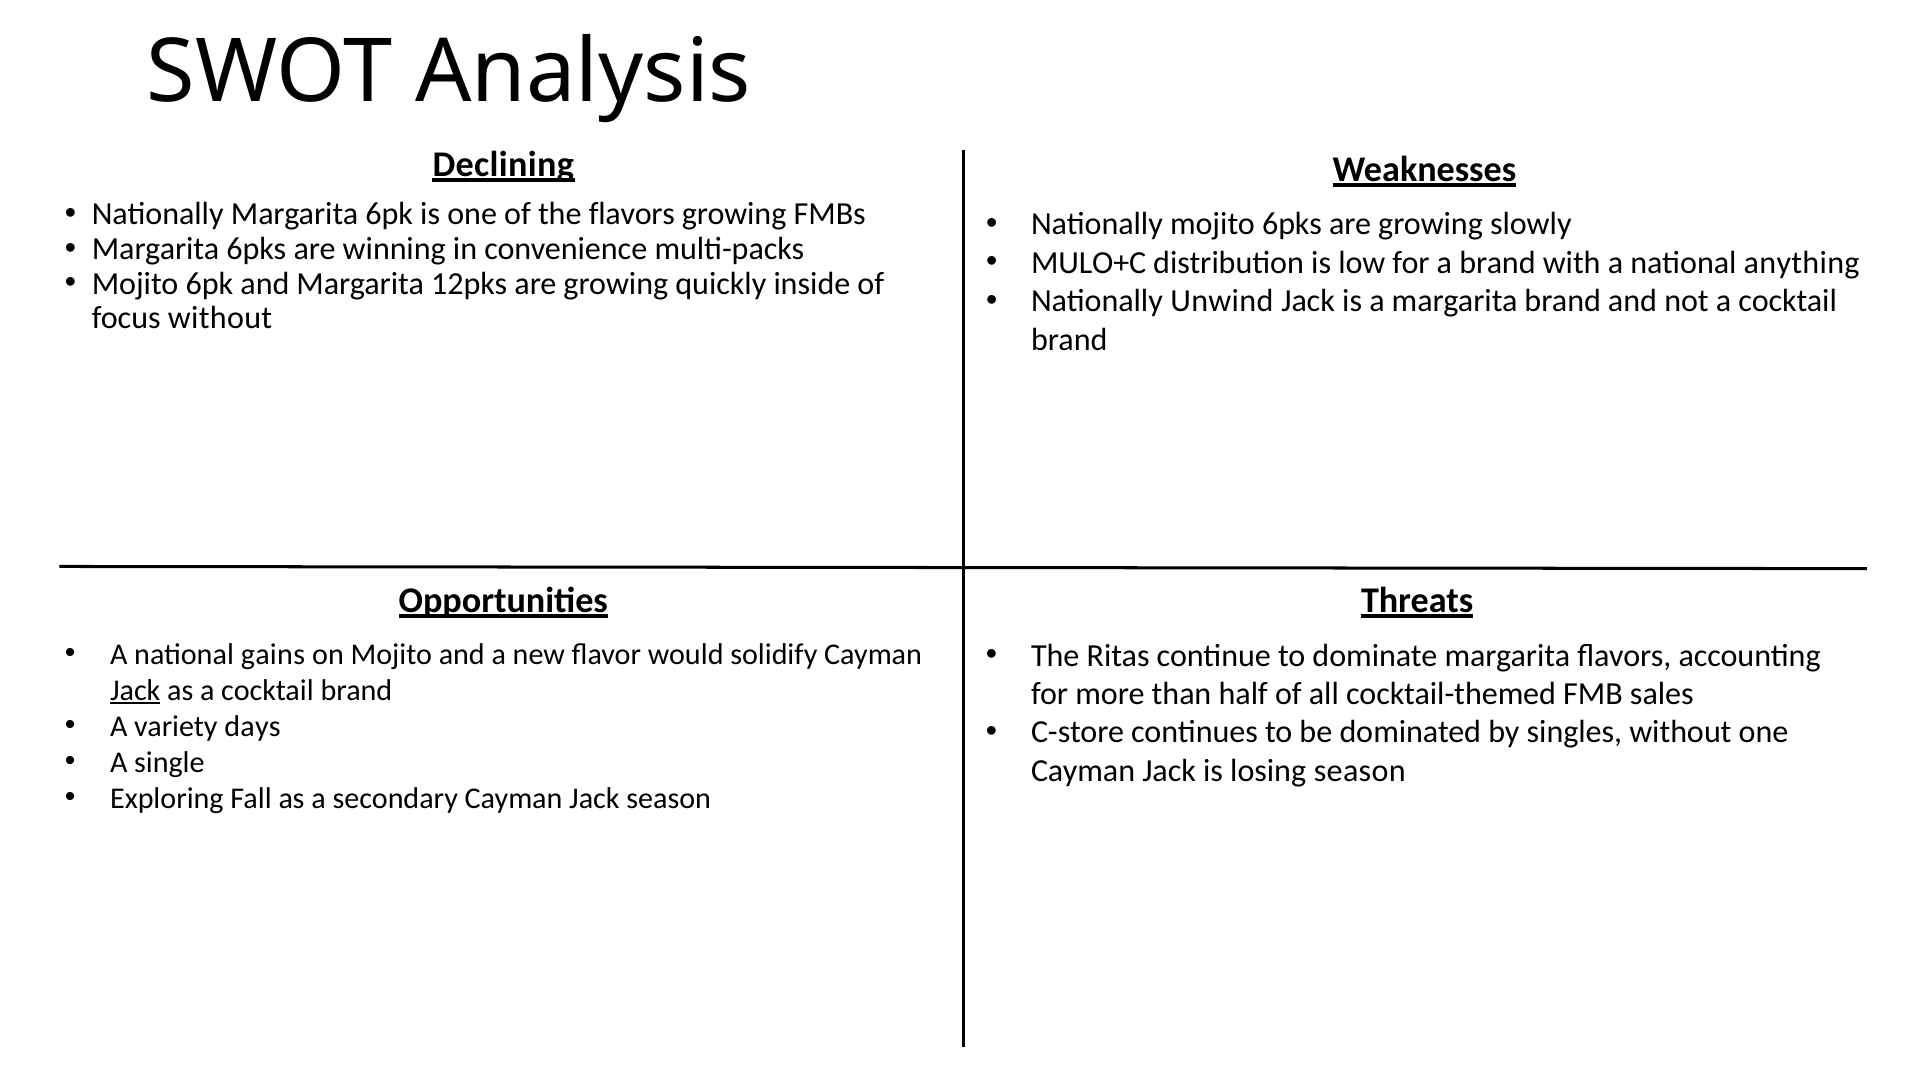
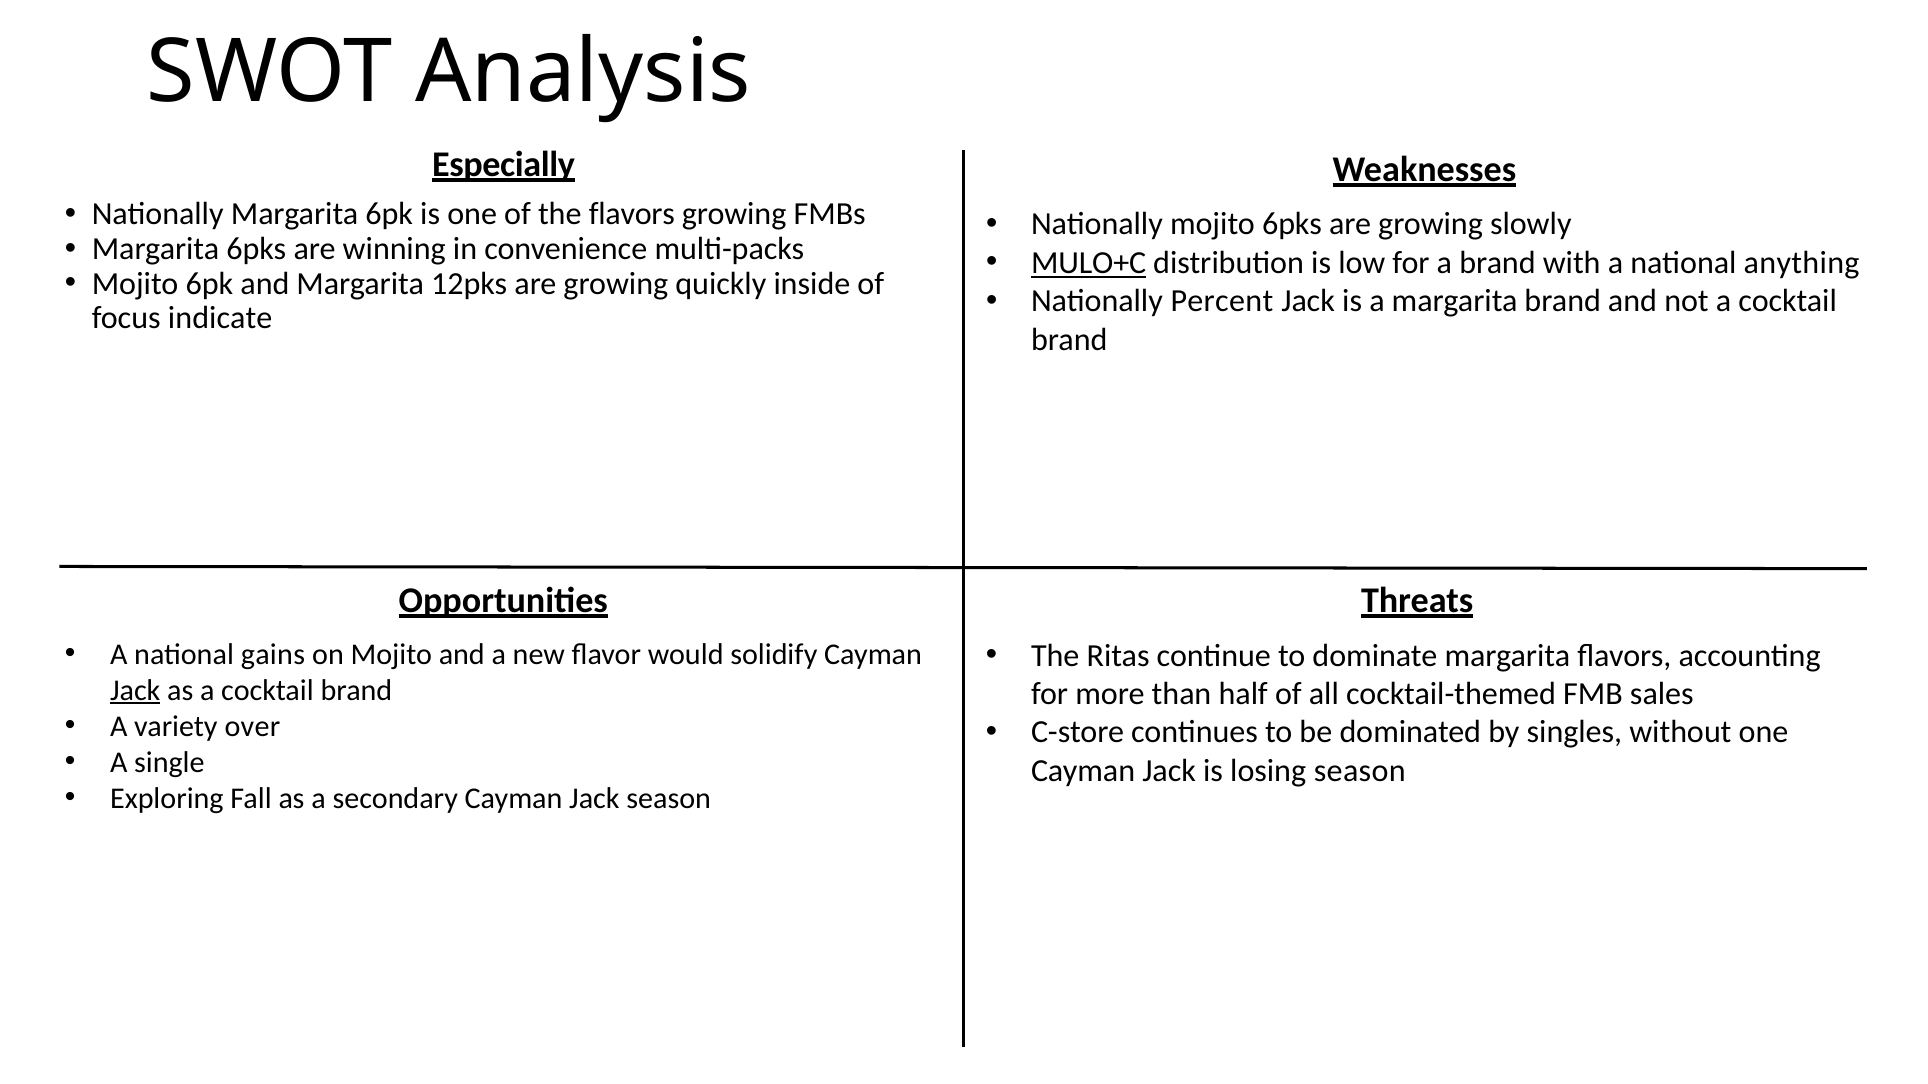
Declining: Declining -> Especially
MULO+C underline: none -> present
Unwind: Unwind -> Percent
focus without: without -> indicate
days: days -> over
